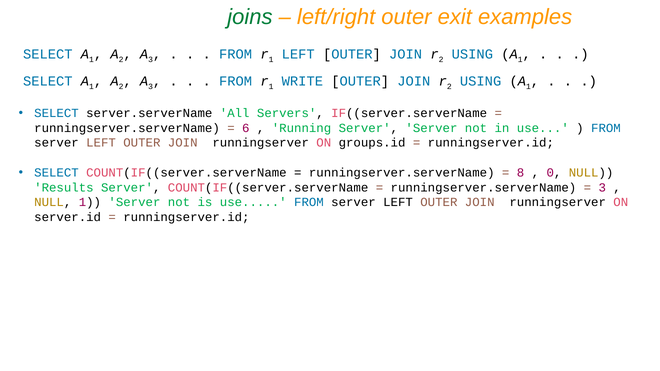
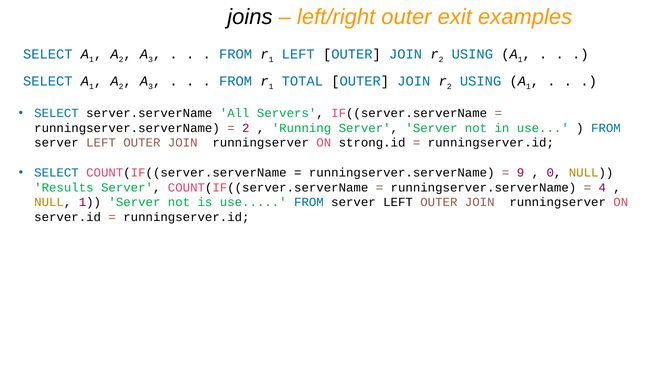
joins colour: green -> black
WRITE: WRITE -> TOTAL
6 at (246, 128): 6 -> 2
groups.id: groups.id -> strong.id
8: 8 -> 9
3 at (602, 188): 3 -> 4
